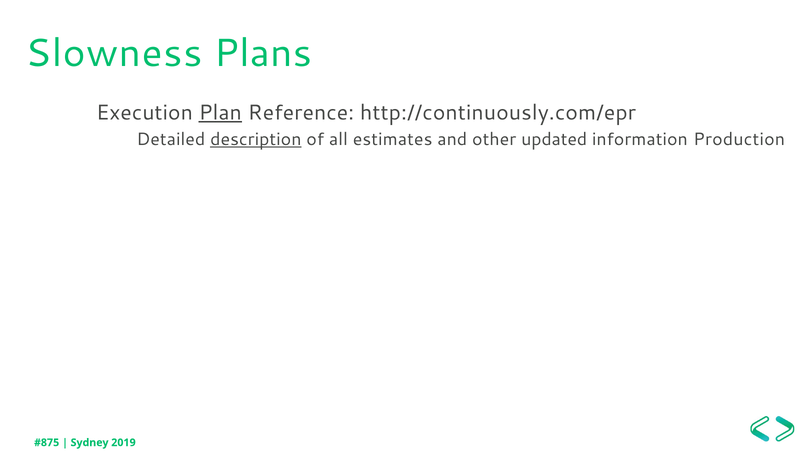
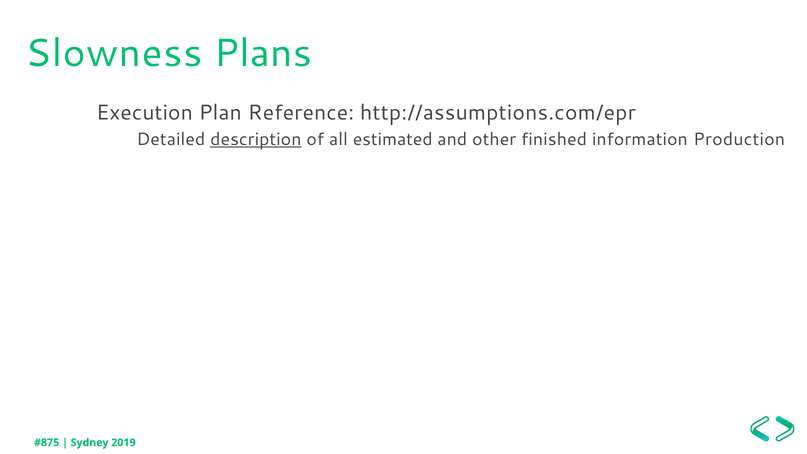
Plan underline: present -> none
http://continuously.com/epr: http://continuously.com/epr -> http://assumptions.com/epr
estimates: estimates -> estimated
updated: updated -> finished
